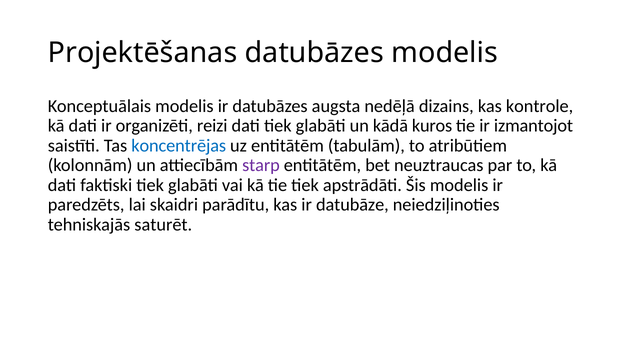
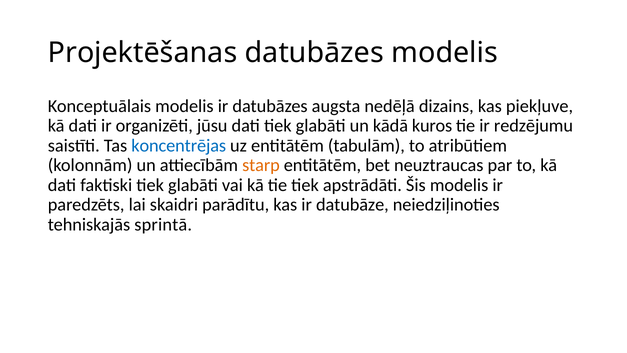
kontrole: kontrole -> piekļuve
reizi: reizi -> jūsu
izmantojot: izmantojot -> redzējumu
starp colour: purple -> orange
saturēt: saturēt -> sprintā
